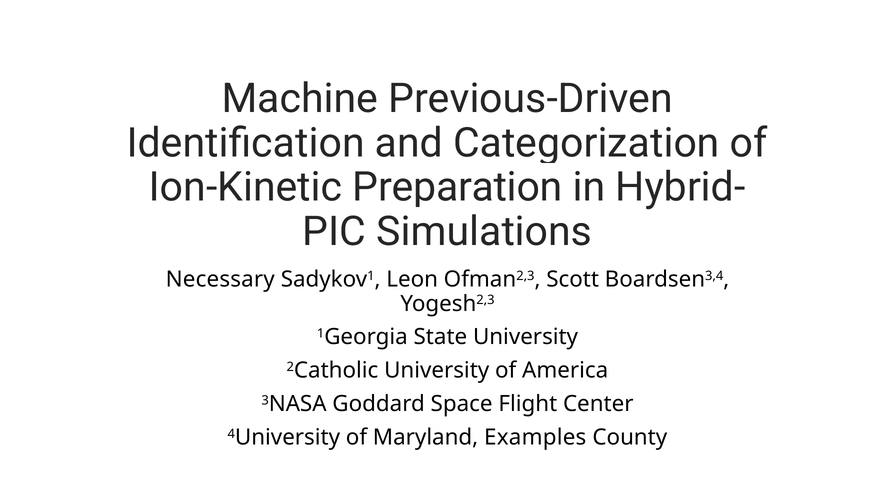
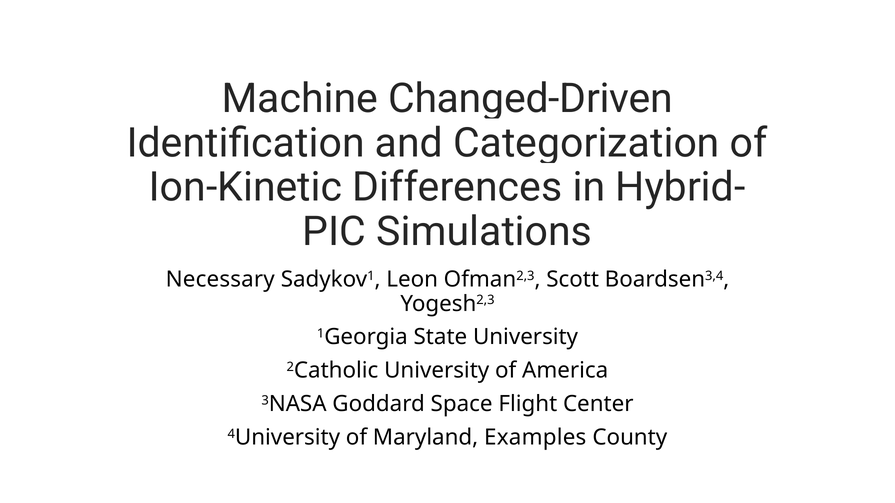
Previous-Driven: Previous-Driven -> Changed-Driven
Preparation: Preparation -> Differences
